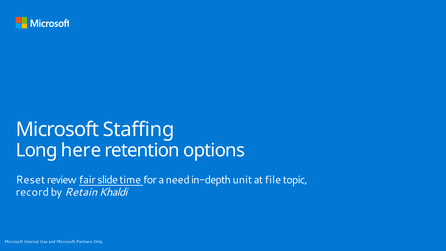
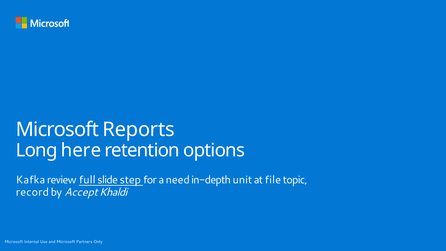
Staffing: Staffing -> Reports
Reset: Reset -> Kafka
fair: fair -> full
time: time -> step
Retain: Retain -> Accept
